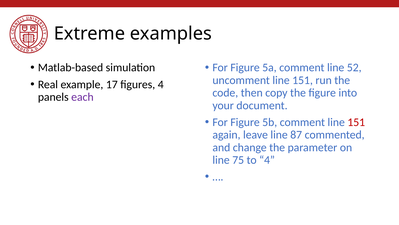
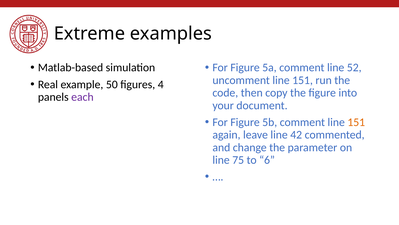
17: 17 -> 50
151 at (356, 122) colour: red -> orange
87: 87 -> 42
to 4: 4 -> 6
